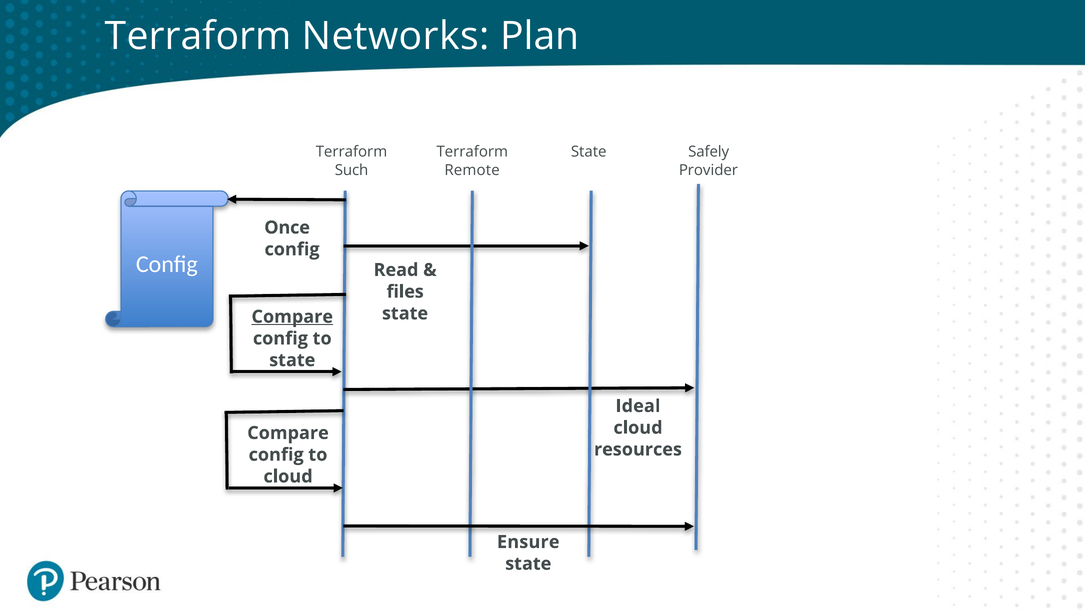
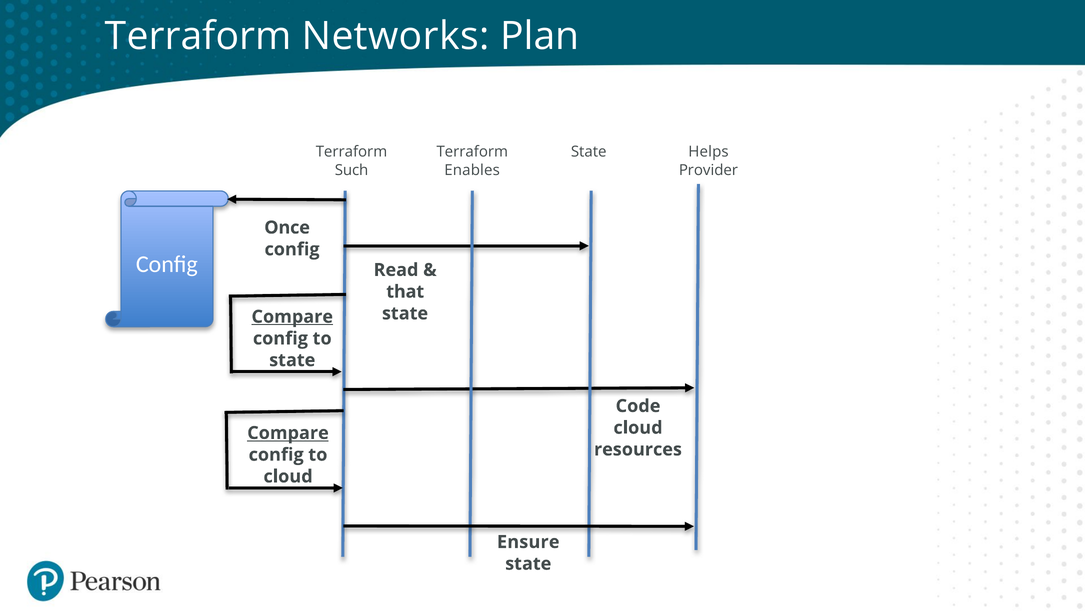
Safely: Safely -> Helps
Remote: Remote -> Enables
files: files -> that
Ideal: Ideal -> Code
Compare at (288, 433) underline: none -> present
